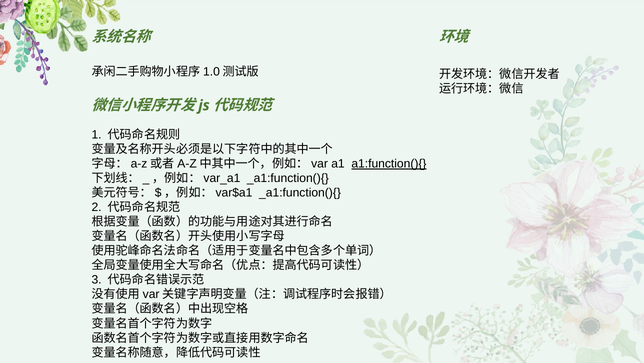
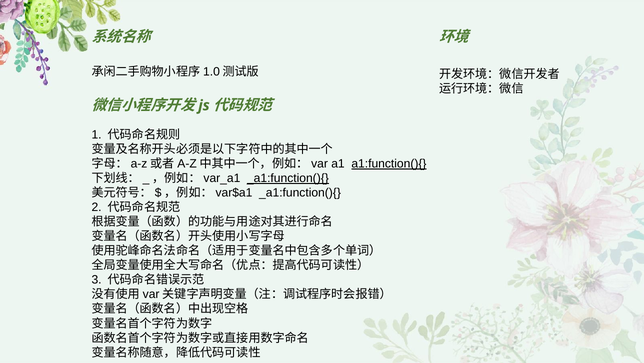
_a1:function(){ at (288, 178) underline: none -> present
